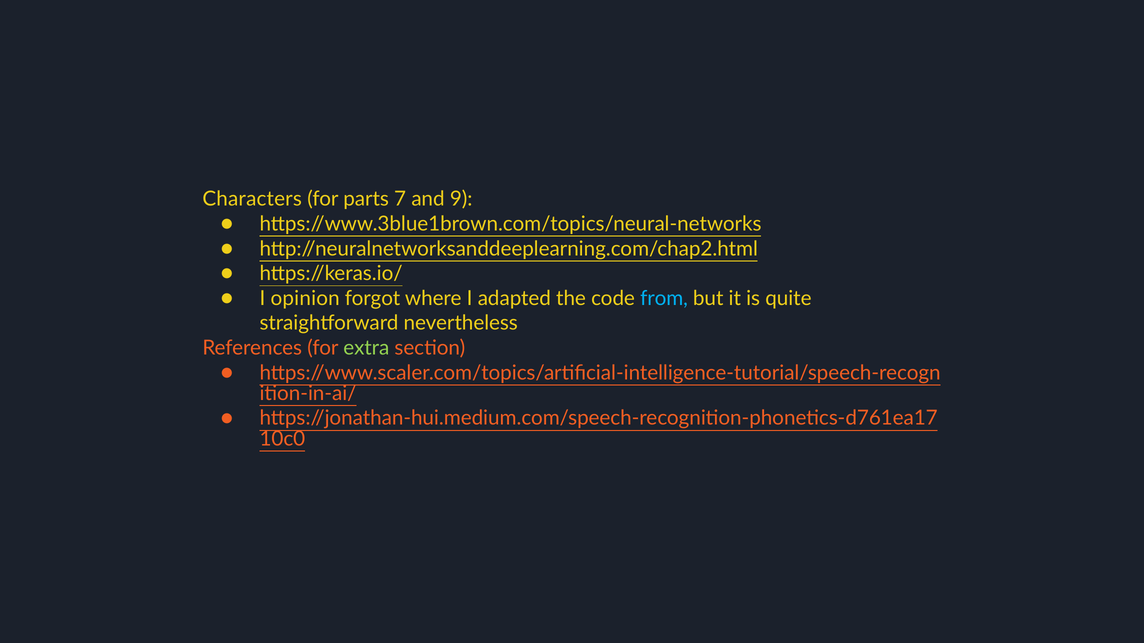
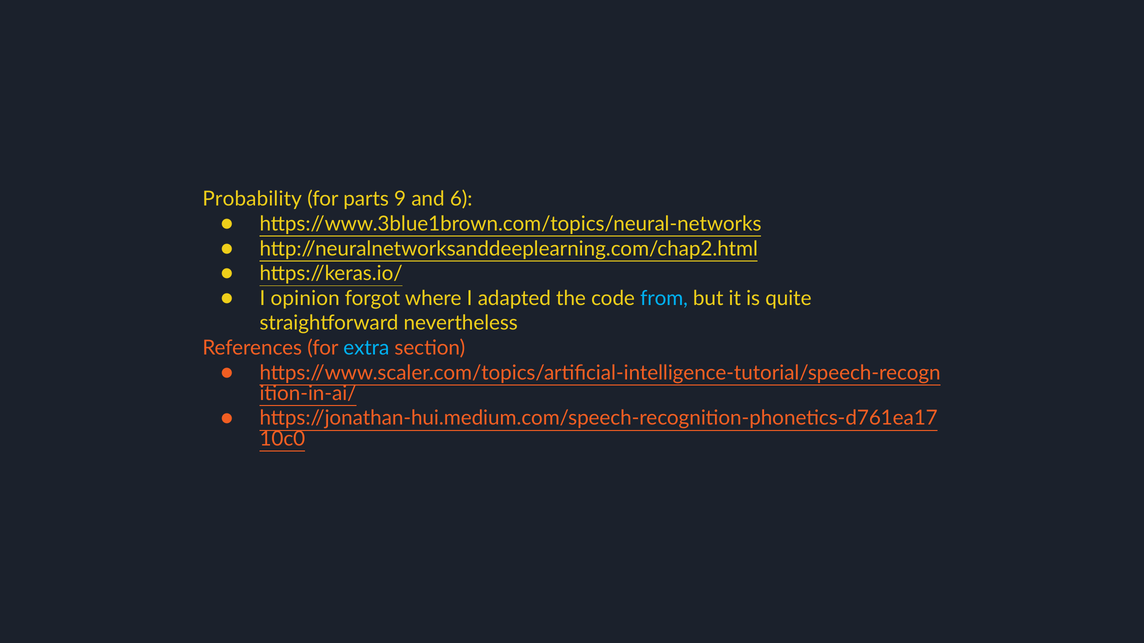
Characters: Characters -> Probability
7: 7 -> 9
9: 9 -> 6
extra colour: light green -> light blue
